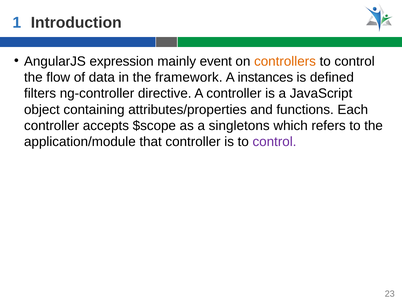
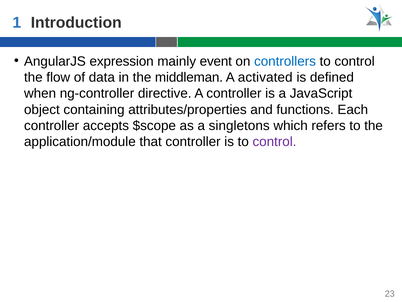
controllers colour: orange -> blue
framework: framework -> middleman
instances: instances -> activated
filters: filters -> when
